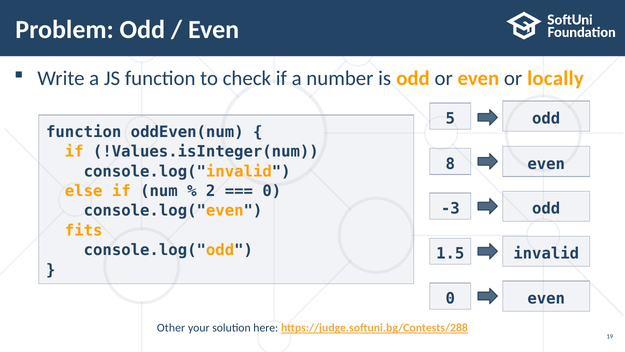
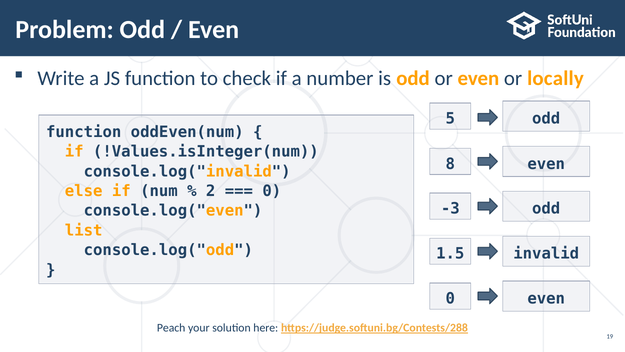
fits: fits -> list
Other: Other -> Peach
